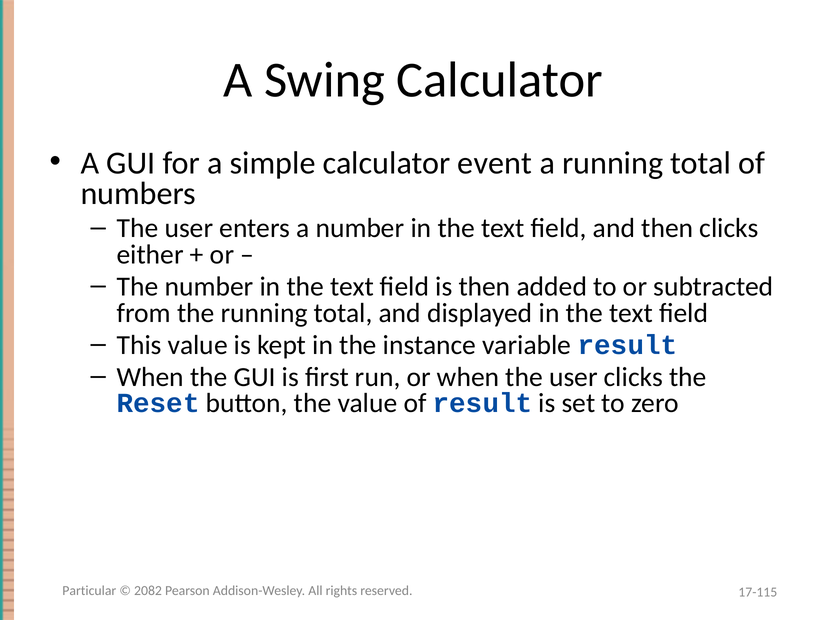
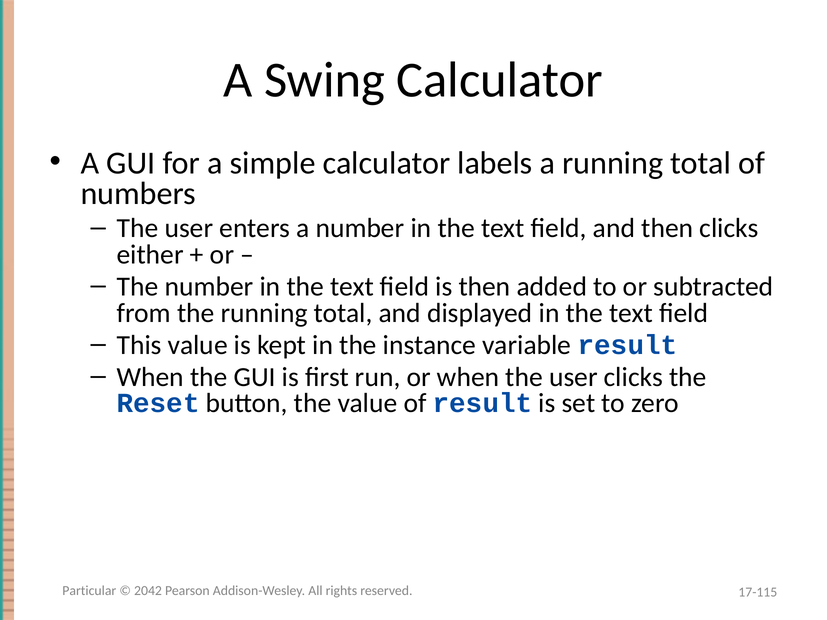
event: event -> labels
2082: 2082 -> 2042
